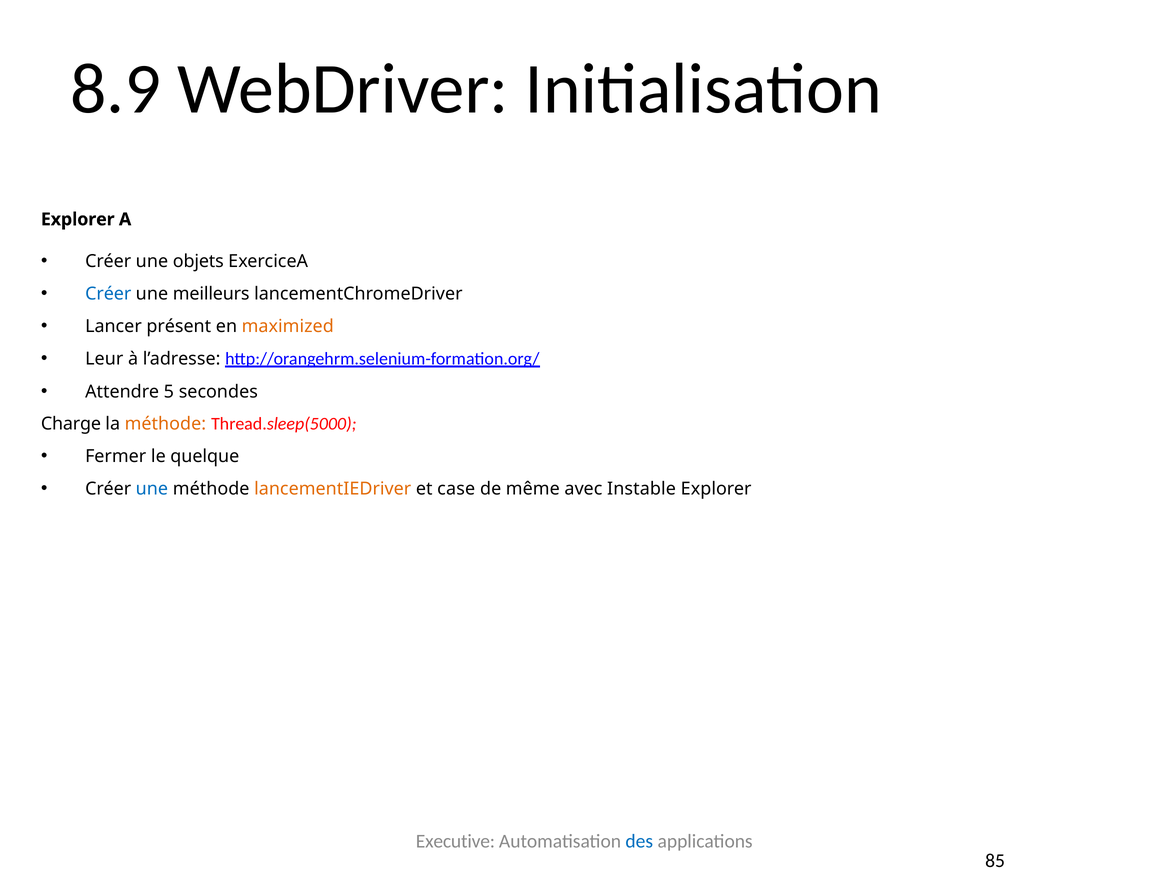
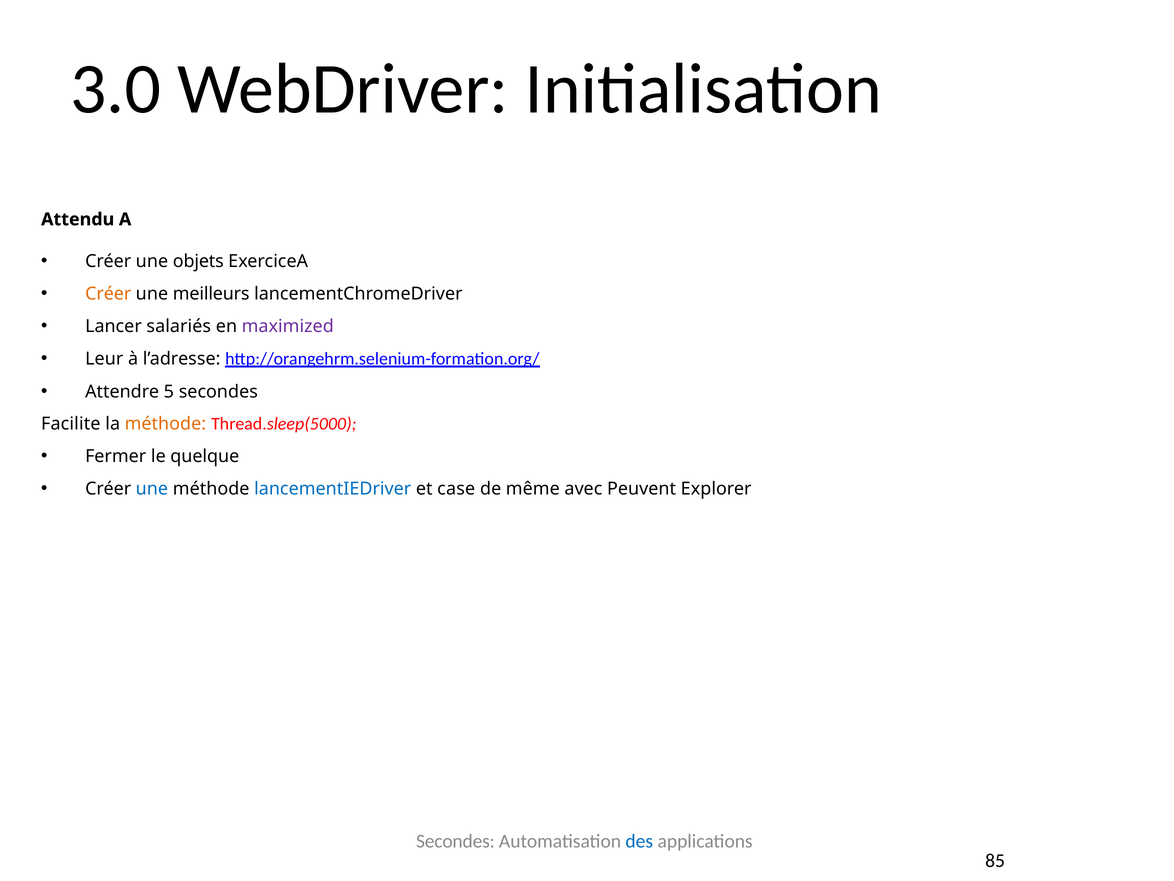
8.9: 8.9 -> 3.0
Explorer at (78, 219): Explorer -> Attendu
Créer at (108, 294) colour: blue -> orange
présent: présent -> salariés
maximized colour: orange -> purple
Charge: Charge -> Facilite
lancementIEDriver colour: orange -> blue
Instable: Instable -> Peuvent
Executive at (455, 841): Executive -> Secondes
